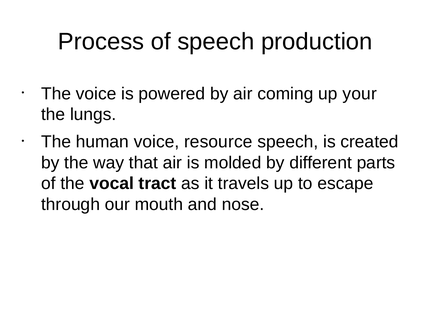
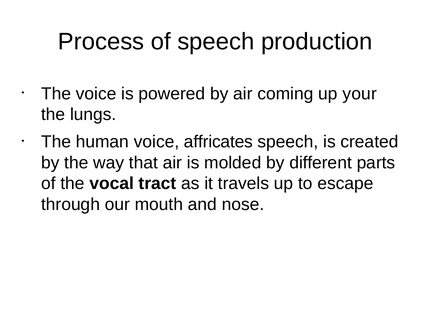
resource: resource -> affricates
